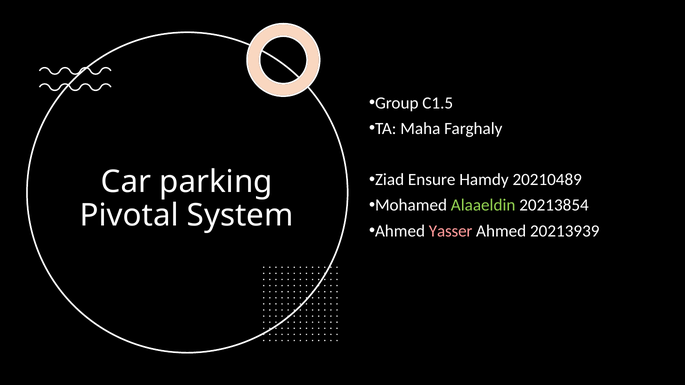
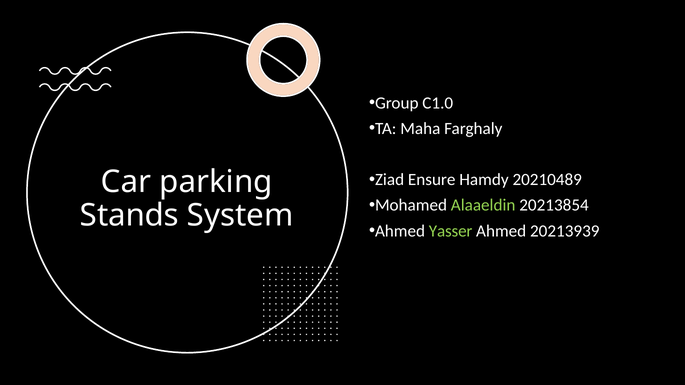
C1.5: C1.5 -> C1.0
Pivotal: Pivotal -> Stands
Yasser colour: pink -> light green
